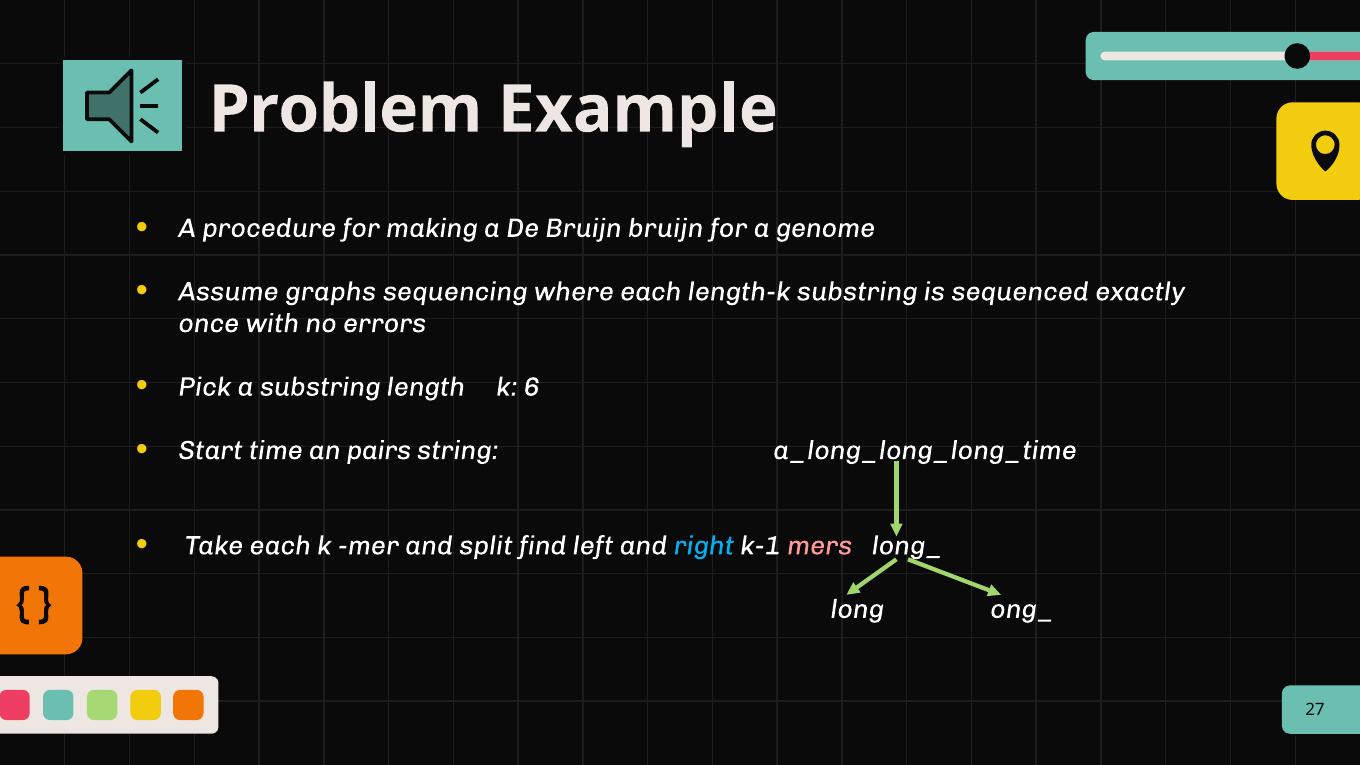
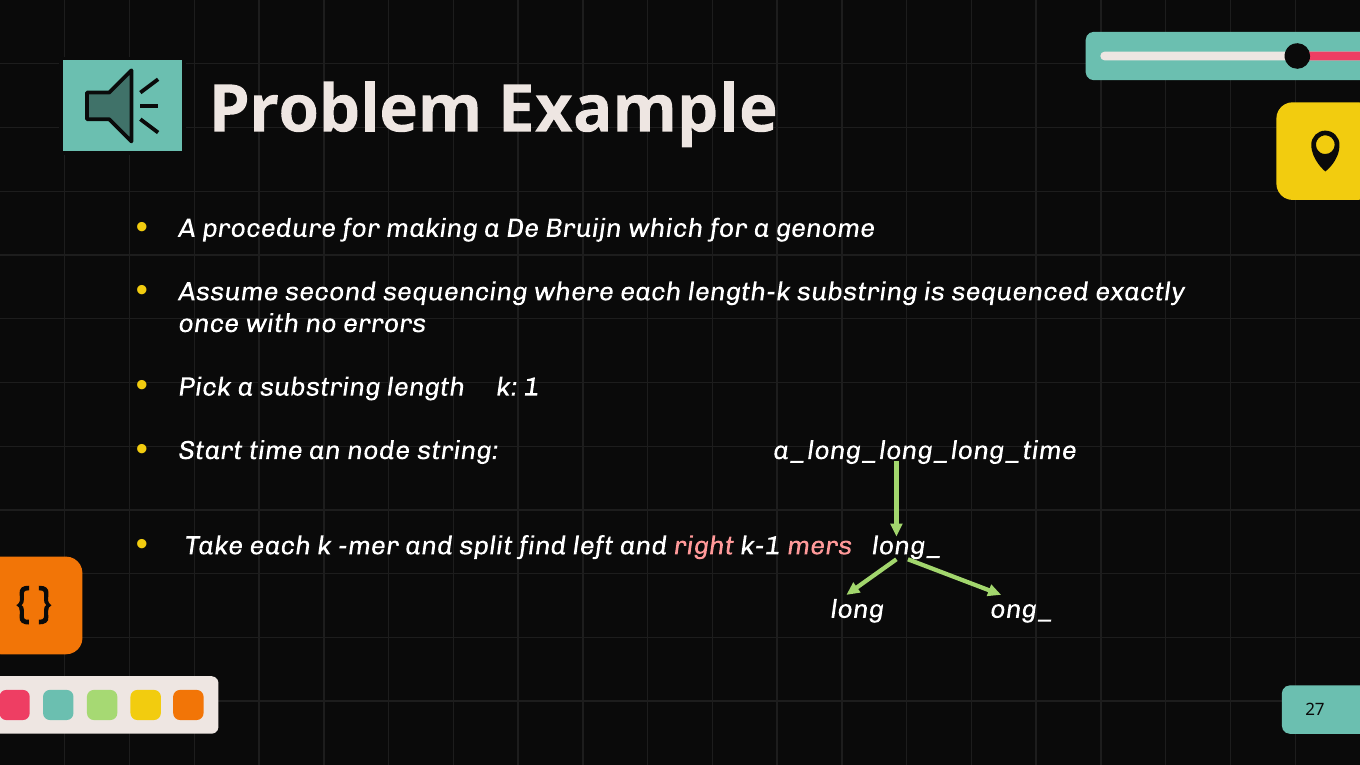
Bruijn bruijn: bruijn -> which
graphs: graphs -> second
6: 6 -> 1
pairs: pairs -> node
right colour: light blue -> pink
